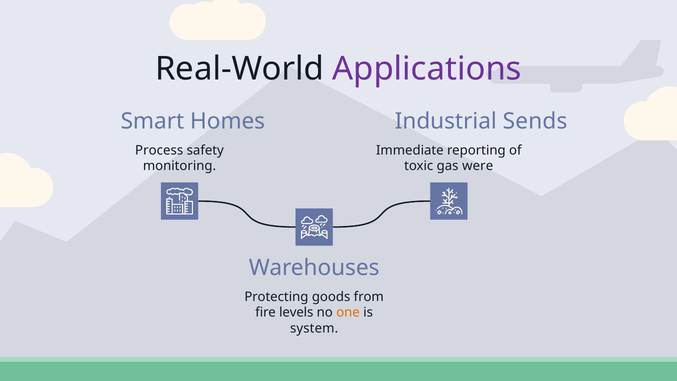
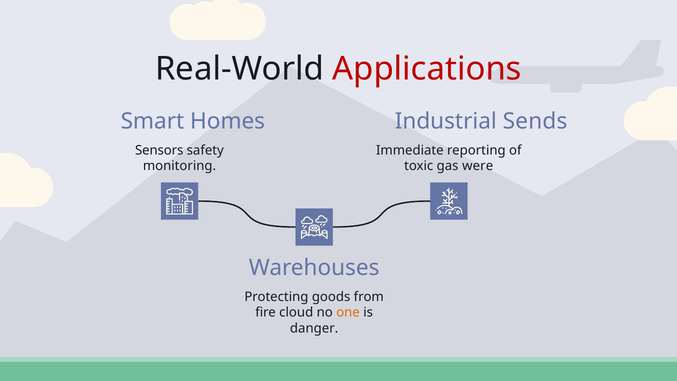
Applications colour: purple -> red
Process: Process -> Sensors
levels: levels -> cloud
system: system -> danger
